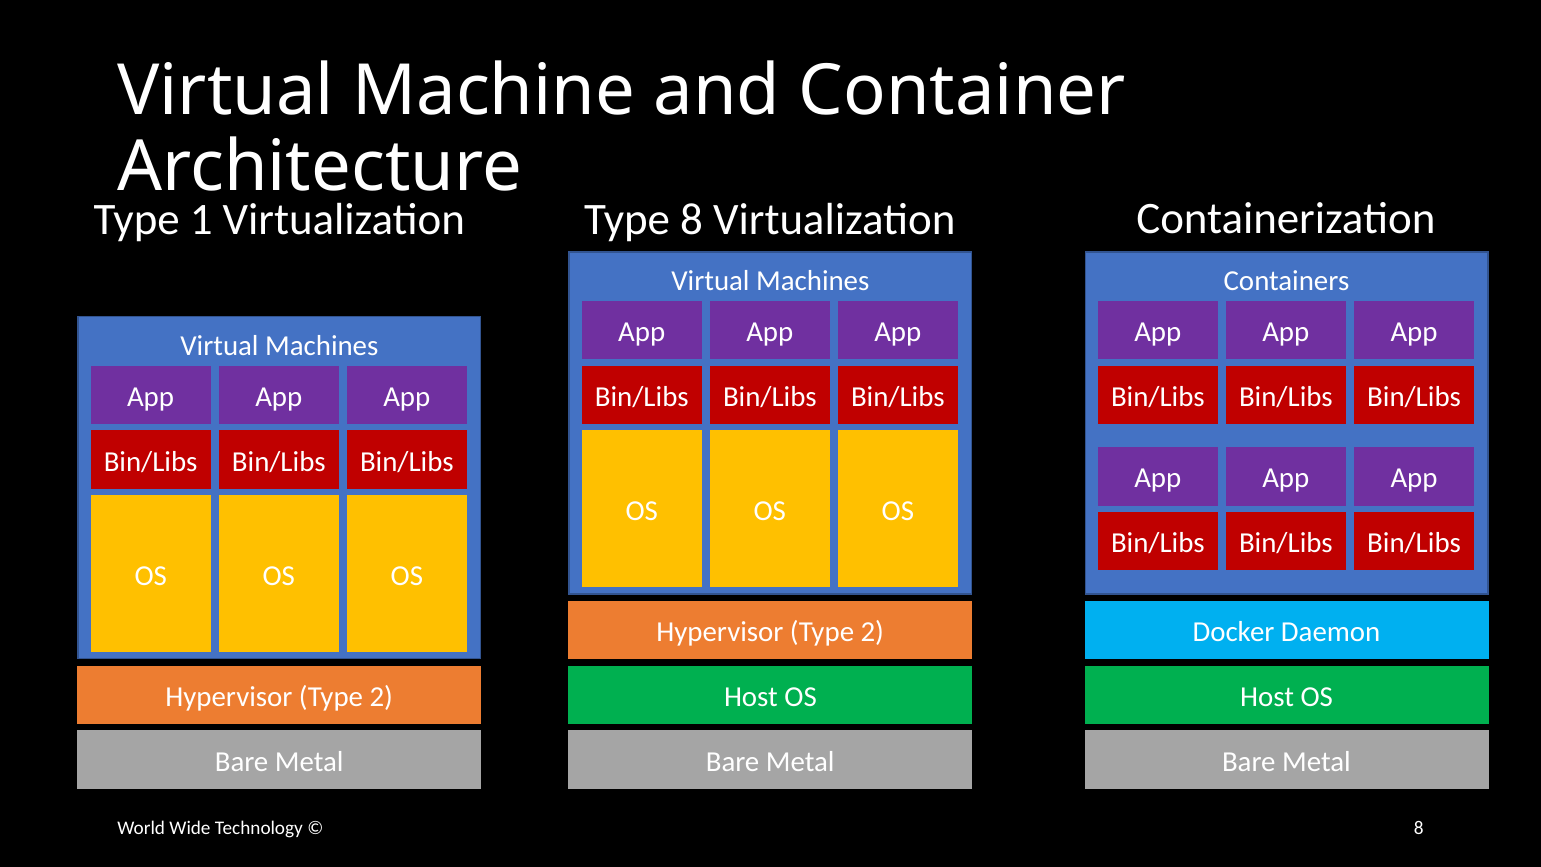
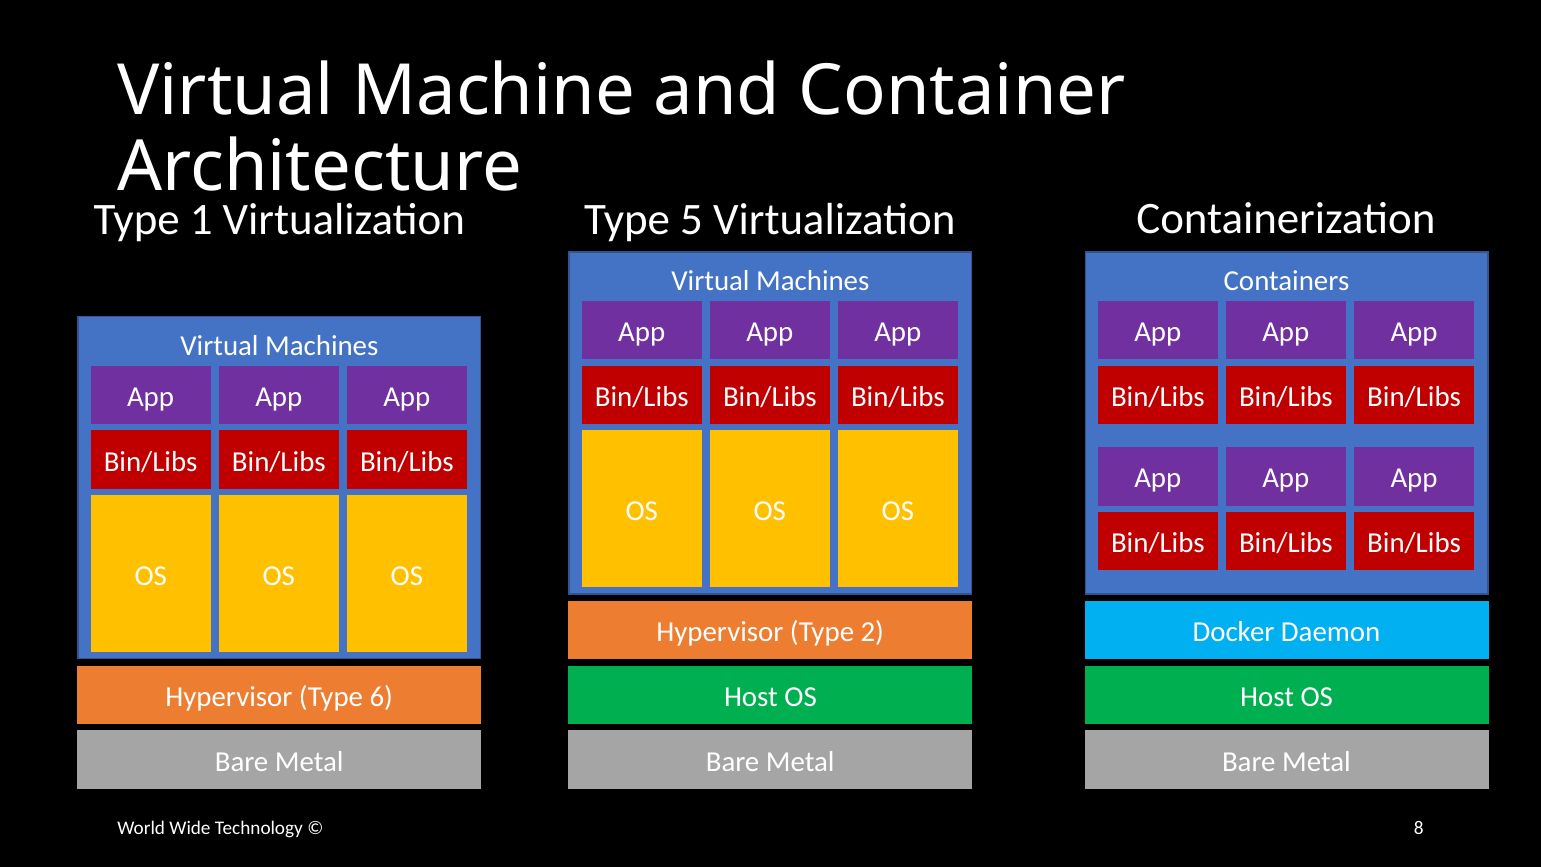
Type 8: 8 -> 5
2 at (381, 697): 2 -> 6
